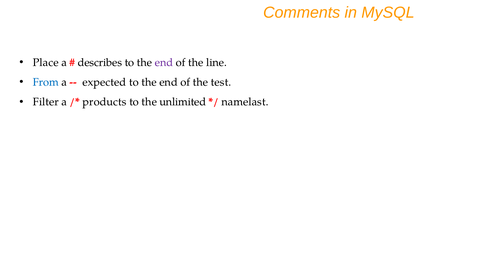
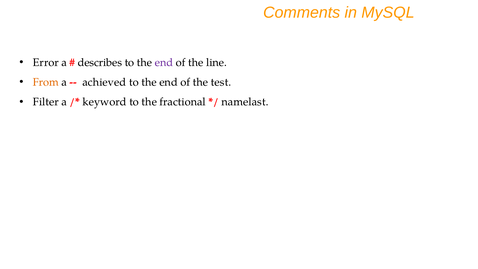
Place: Place -> Error
From colour: blue -> orange
expected: expected -> achieved
products: products -> keyword
unlimited: unlimited -> fractional
